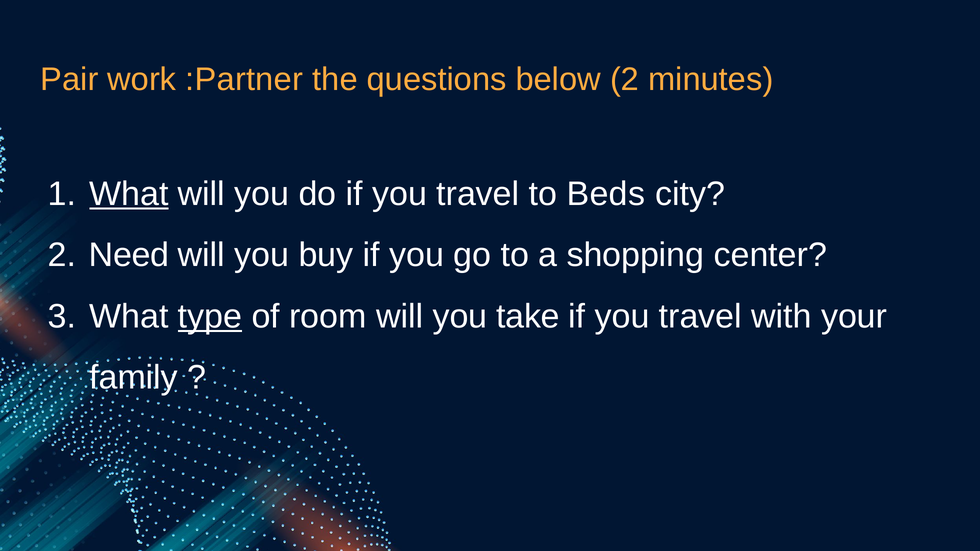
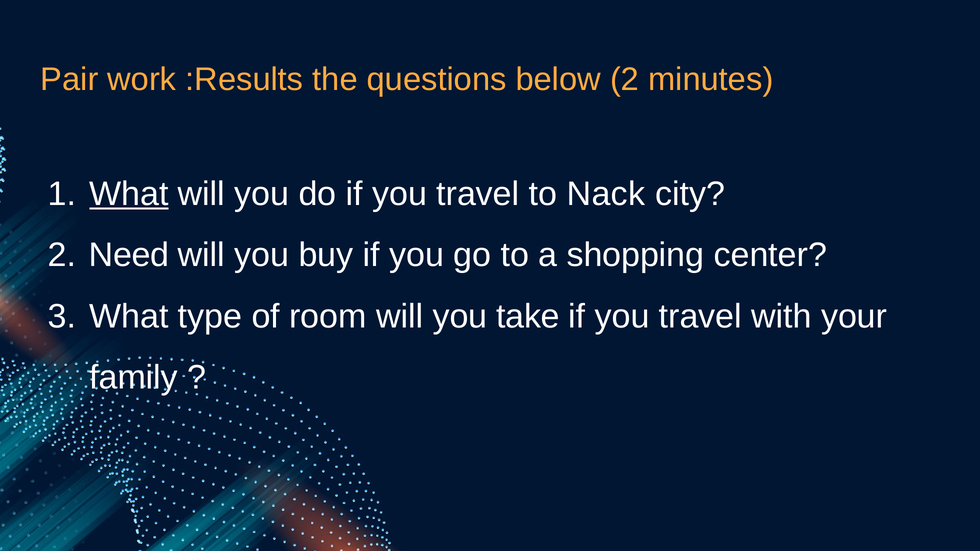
:Partner: :Partner -> :Results
Beds: Beds -> Nack
type underline: present -> none
